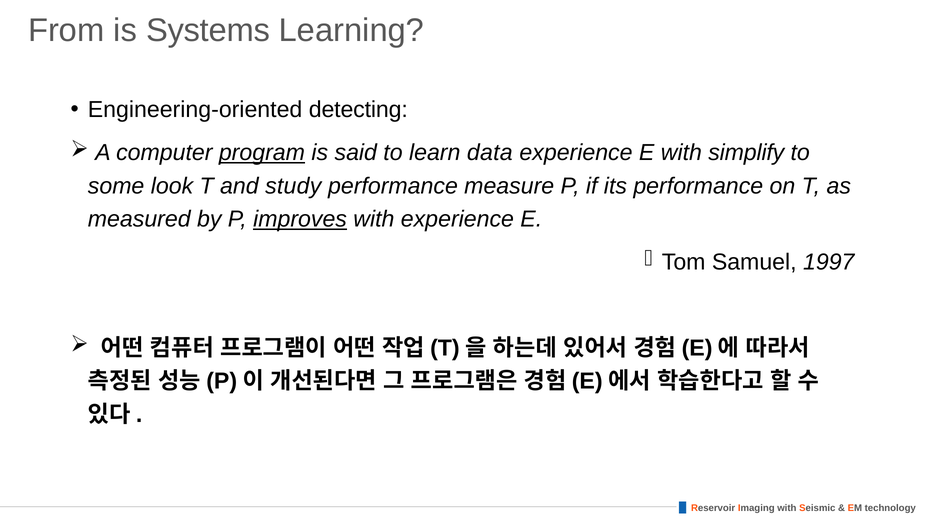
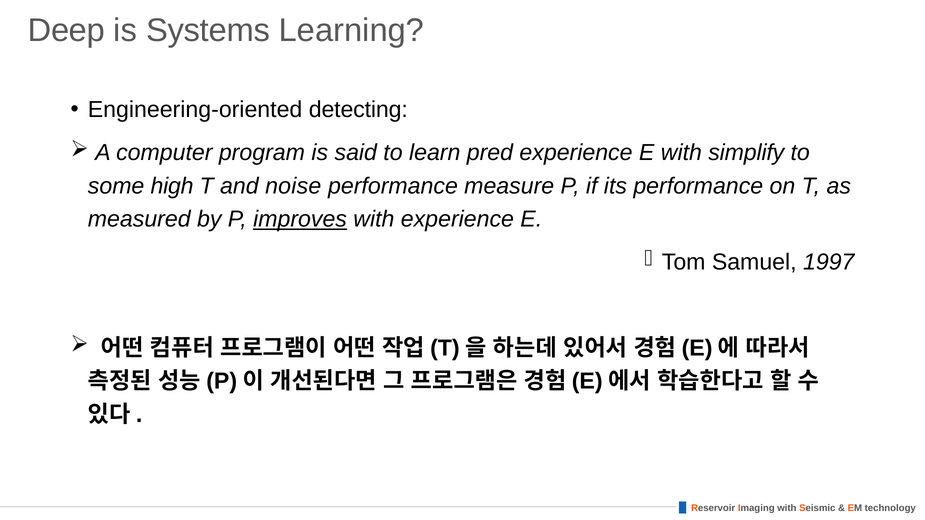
From: From -> Deep
program underline: present -> none
data: data -> pred
look: look -> high
study: study -> noise
